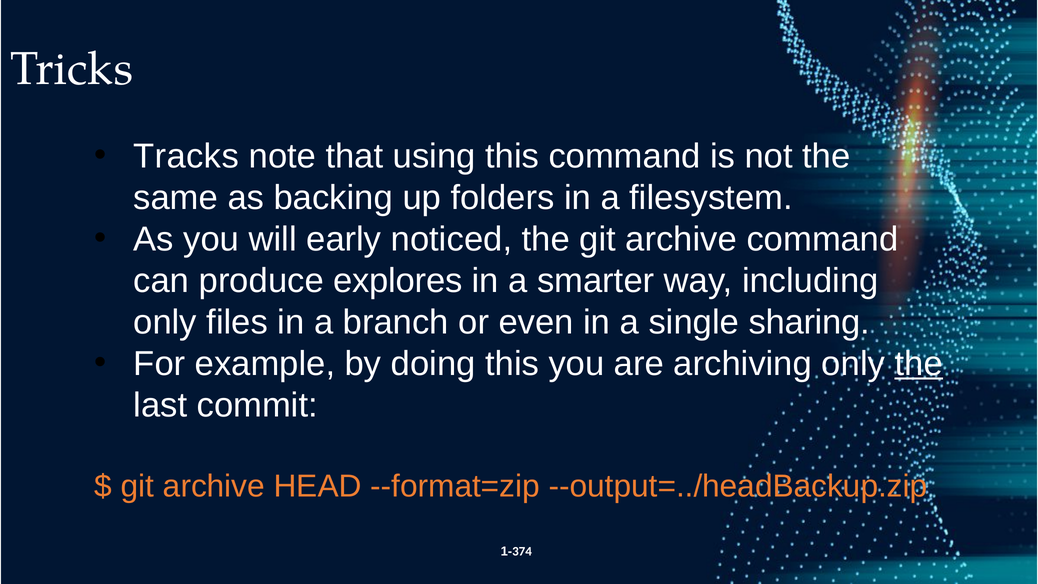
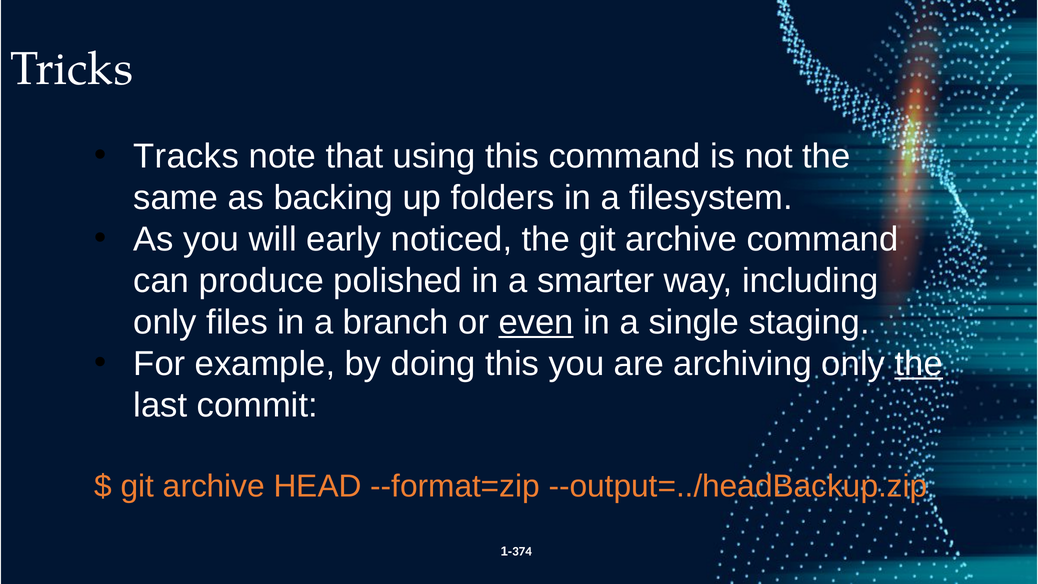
explores: explores -> polished
even underline: none -> present
sharing: sharing -> staging
